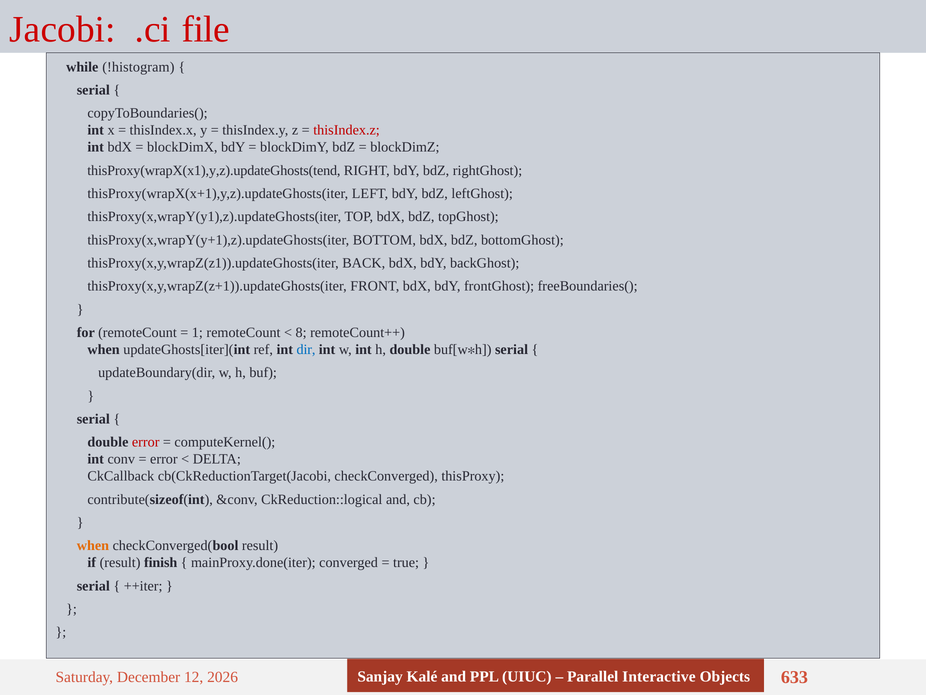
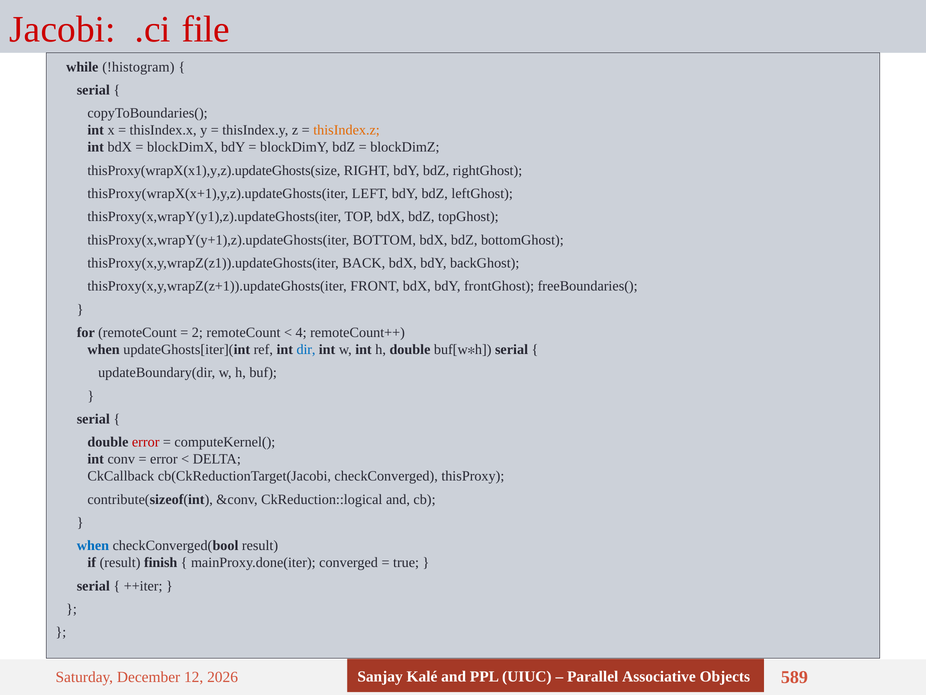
thisIndex.z colour: red -> orange
thisProxy(wrapX(x1),y,z).updateGhosts(tend: thisProxy(wrapX(x1),y,z).updateGhosts(tend -> thisProxy(wrapX(x1),y,z).updateGhosts(size
1: 1 -> 2
8: 8 -> 4
when at (93, 545) colour: orange -> blue
Interactive: Interactive -> Associative
633: 633 -> 589
